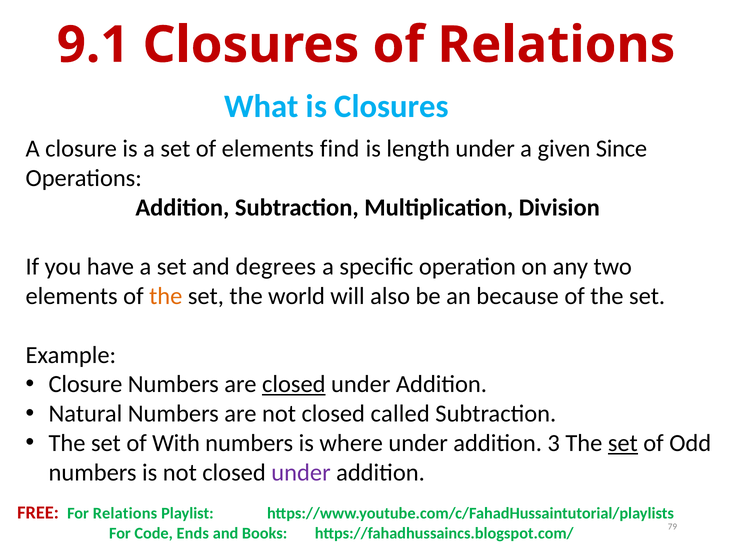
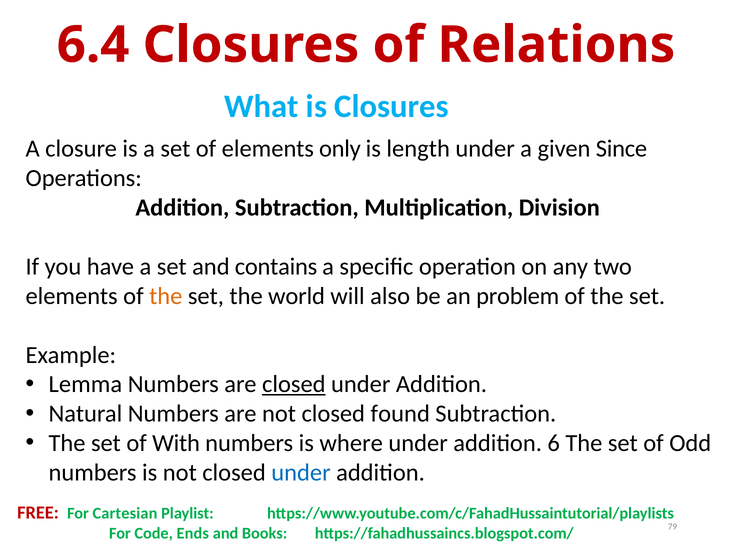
9.1: 9.1 -> 6.4
find: find -> only
degrees: degrees -> contains
because: because -> problem
Closure at (85, 384): Closure -> Lemma
called: called -> found
3: 3 -> 6
set at (623, 443) underline: present -> none
under at (301, 472) colour: purple -> blue
For Relations: Relations -> Cartesian
